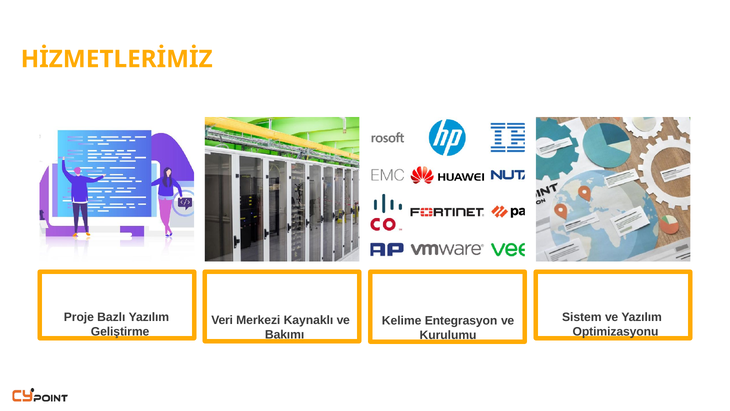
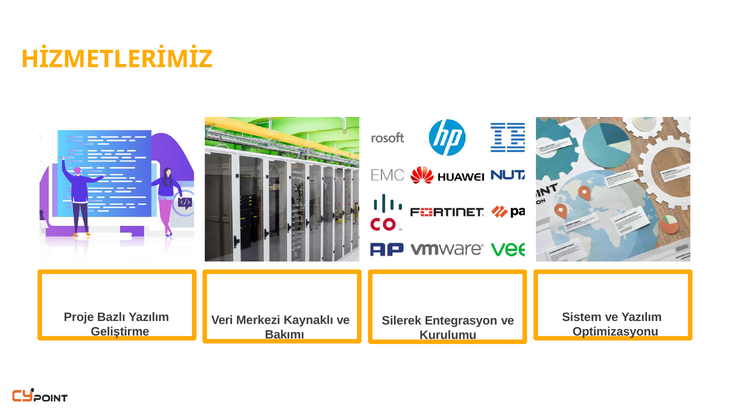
Kelime: Kelime -> Silerek
